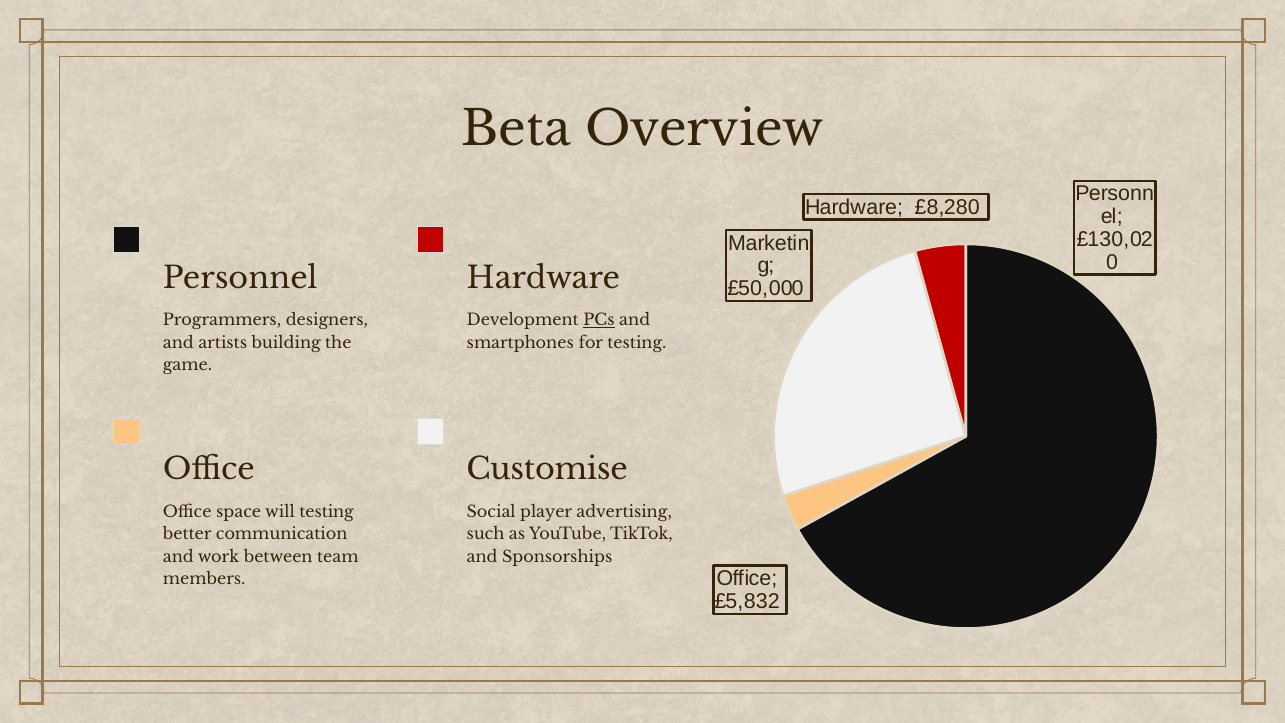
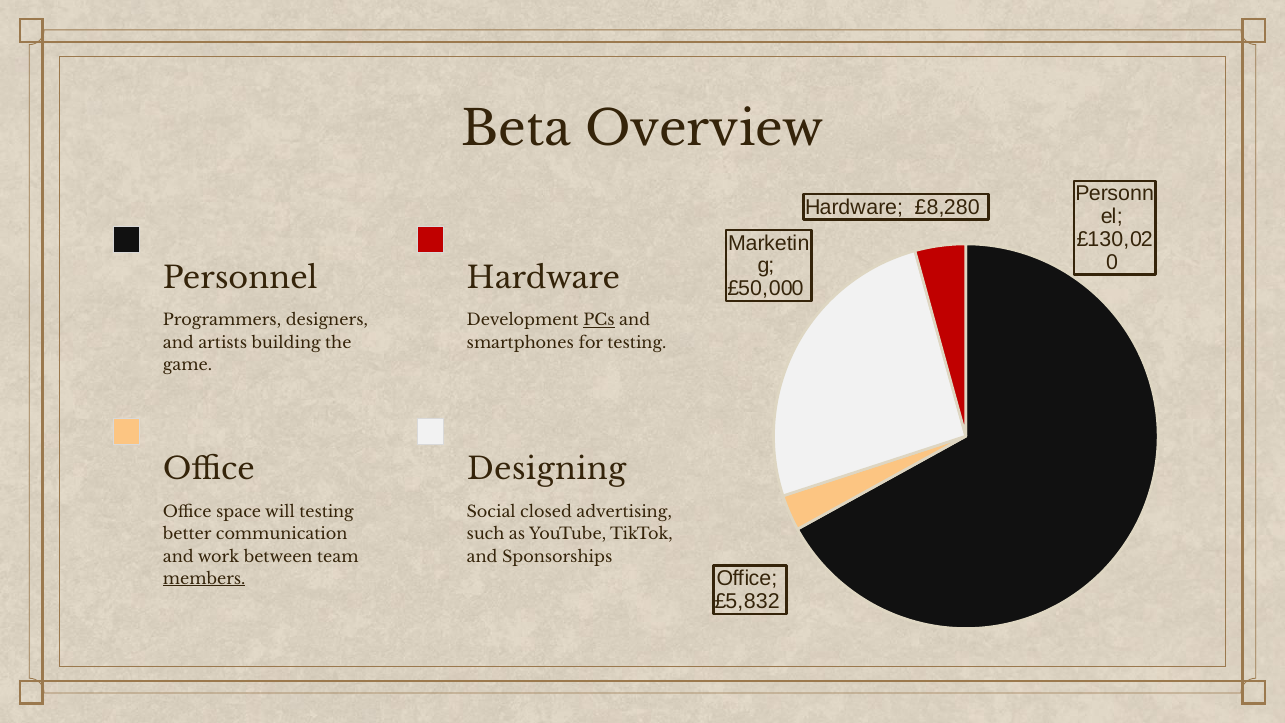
Customise: Customise -> Designing
player: player -> closed
members underline: none -> present
